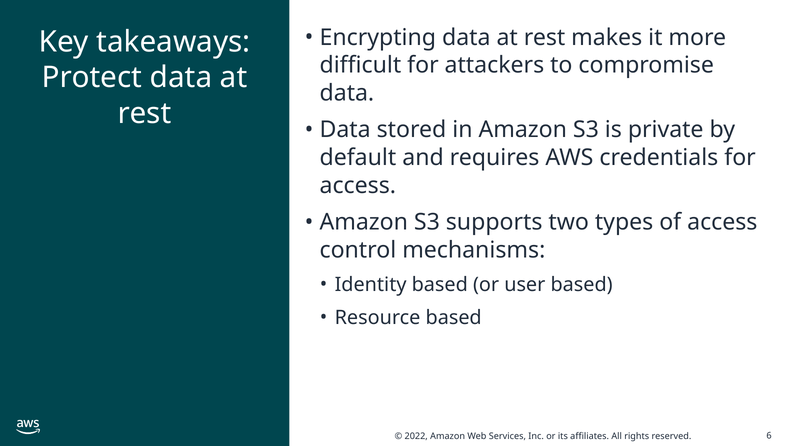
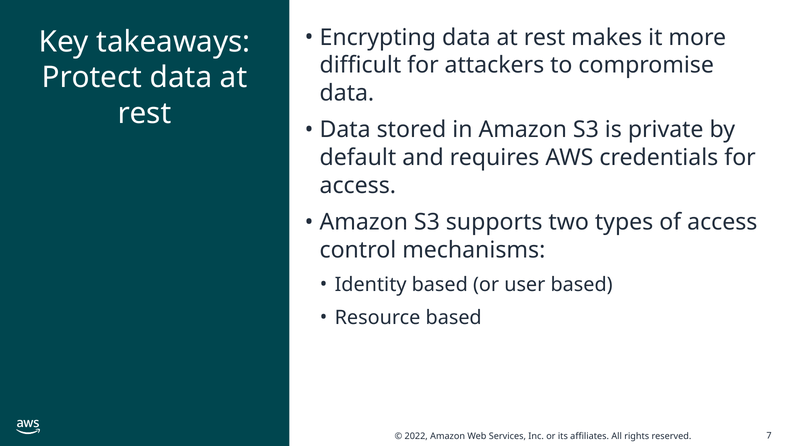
6: 6 -> 7
